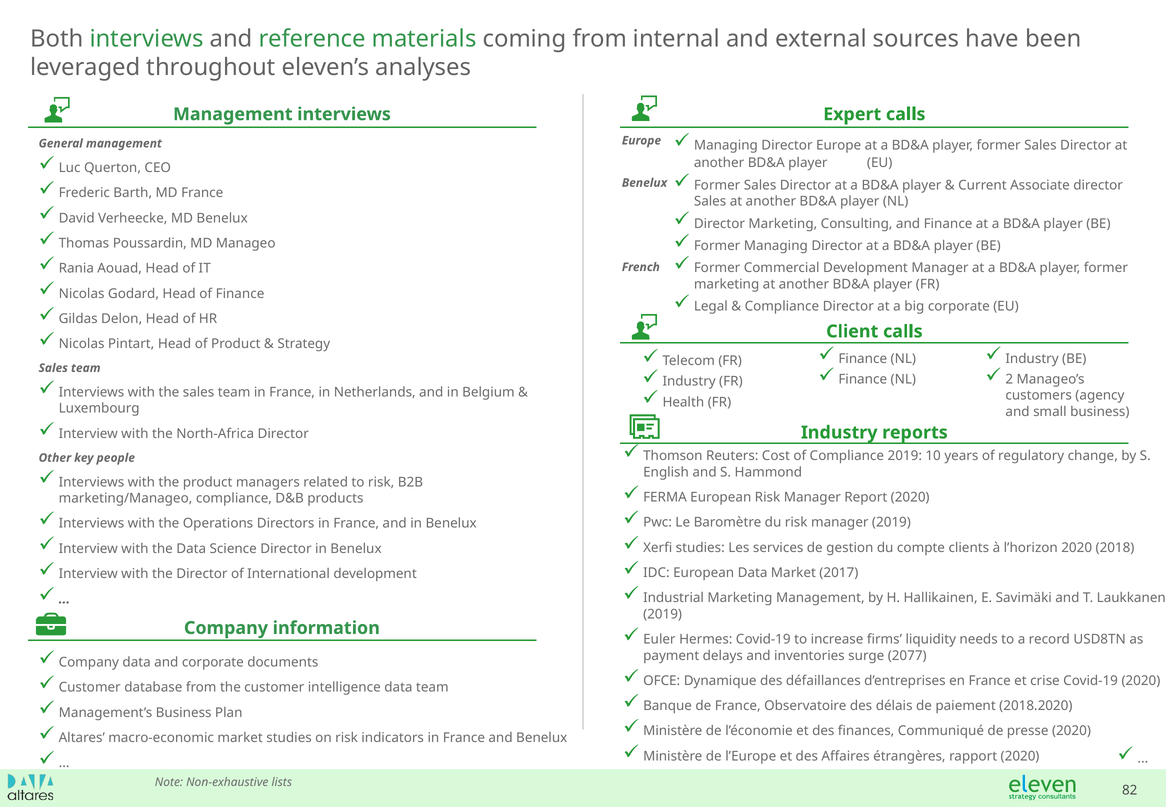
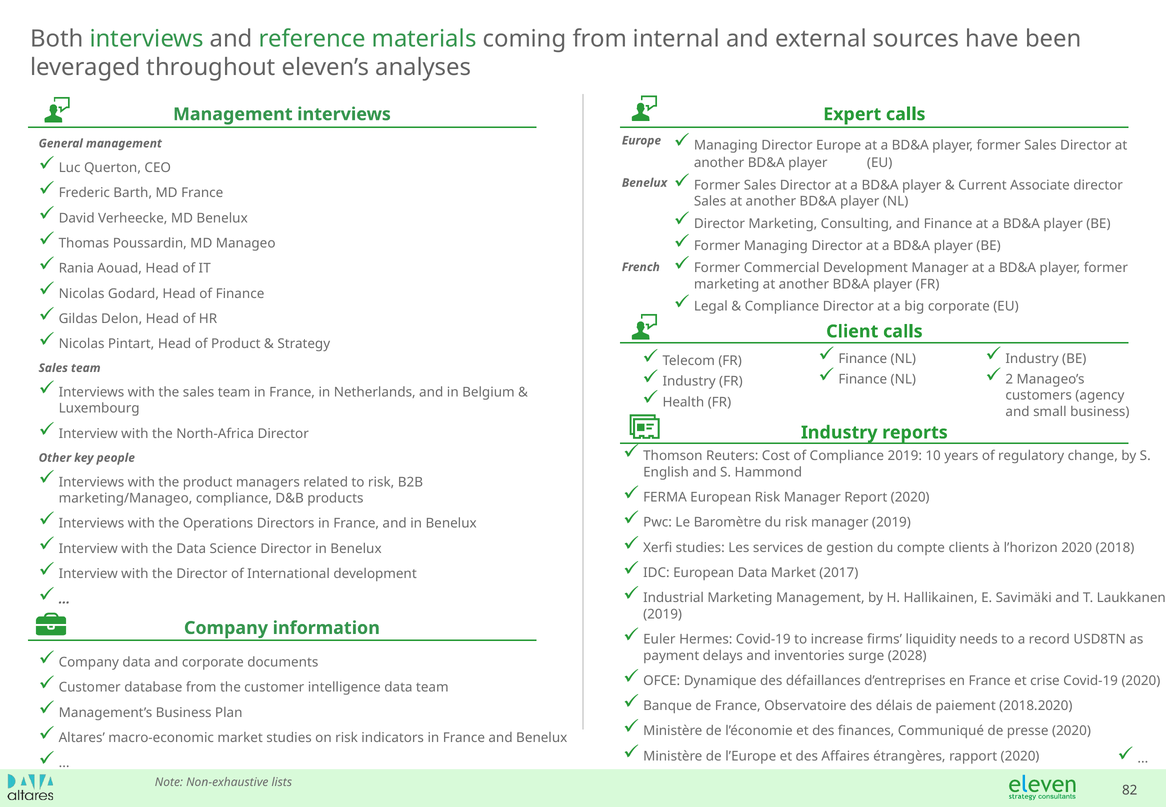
2077: 2077 -> 2028
